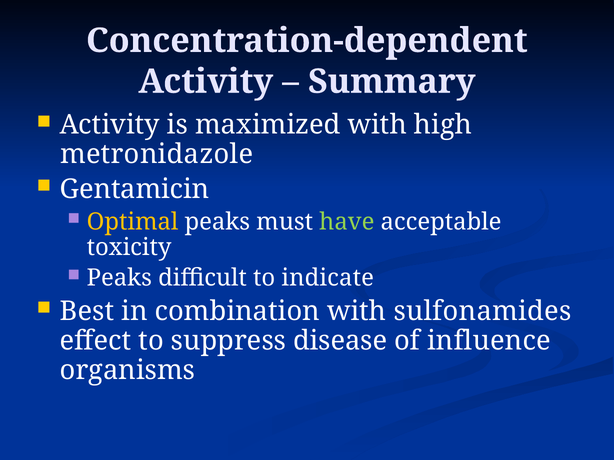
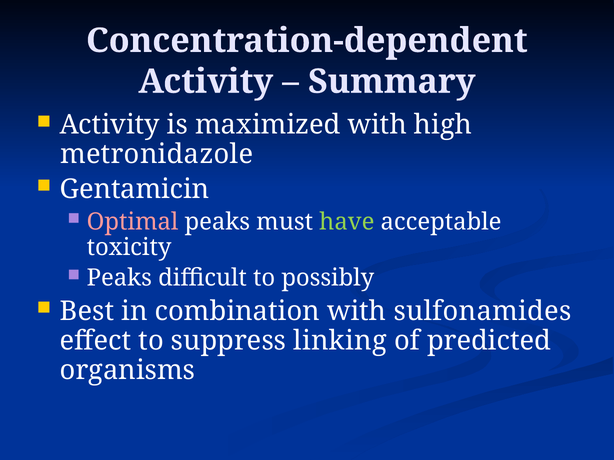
Optimal colour: yellow -> pink
indicate: indicate -> possibly
disease: disease -> linking
influence: influence -> predicted
